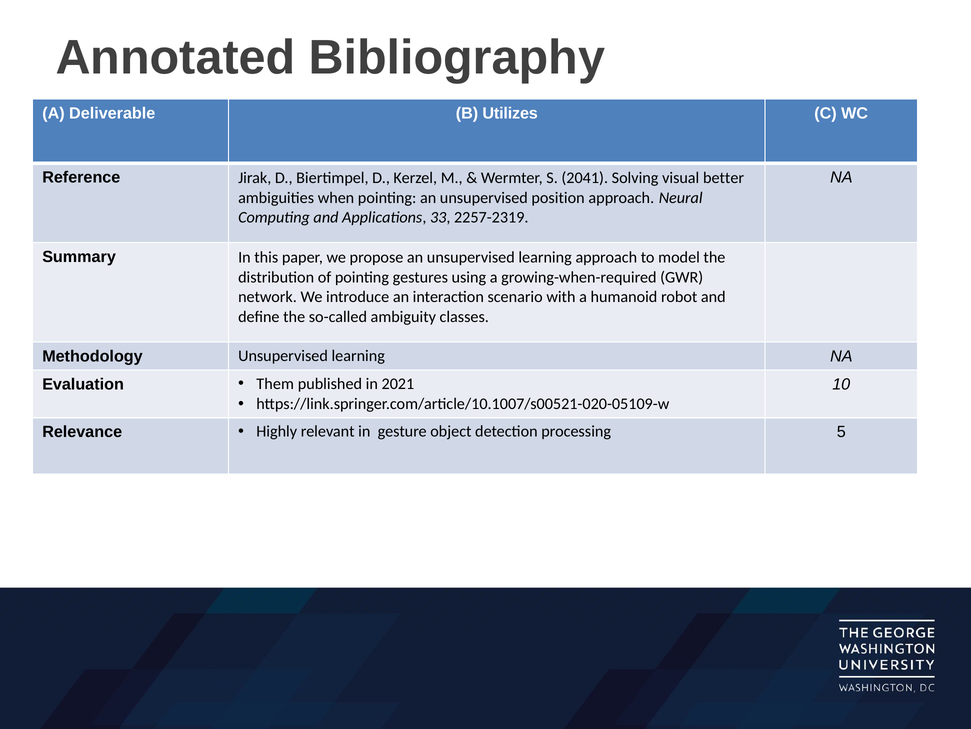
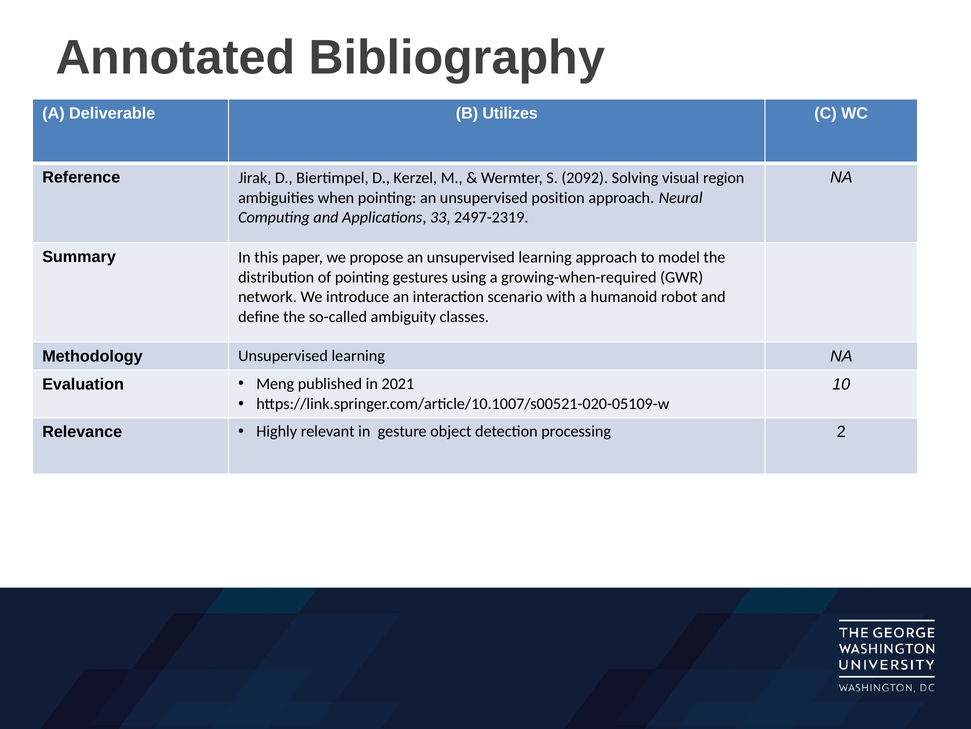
2041: 2041 -> 2092
better: better -> region
2257-2319: 2257-2319 -> 2497-2319
Them: Them -> Meng
5: 5 -> 2
